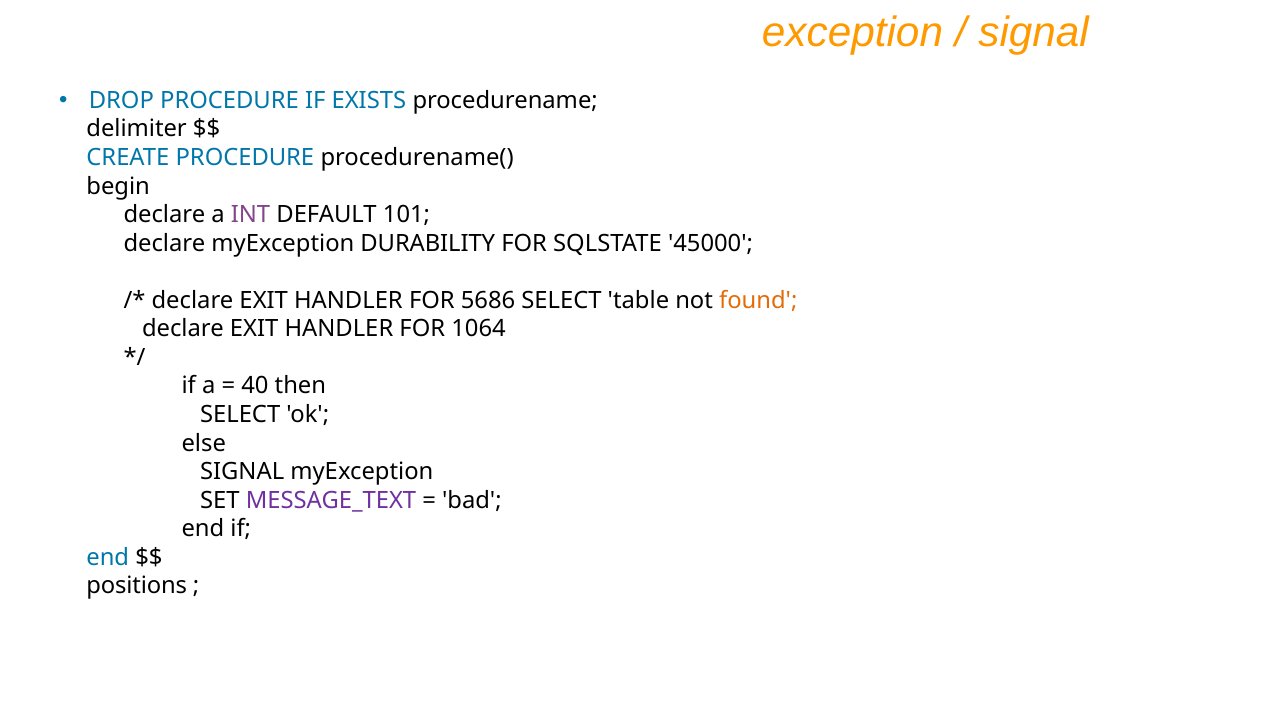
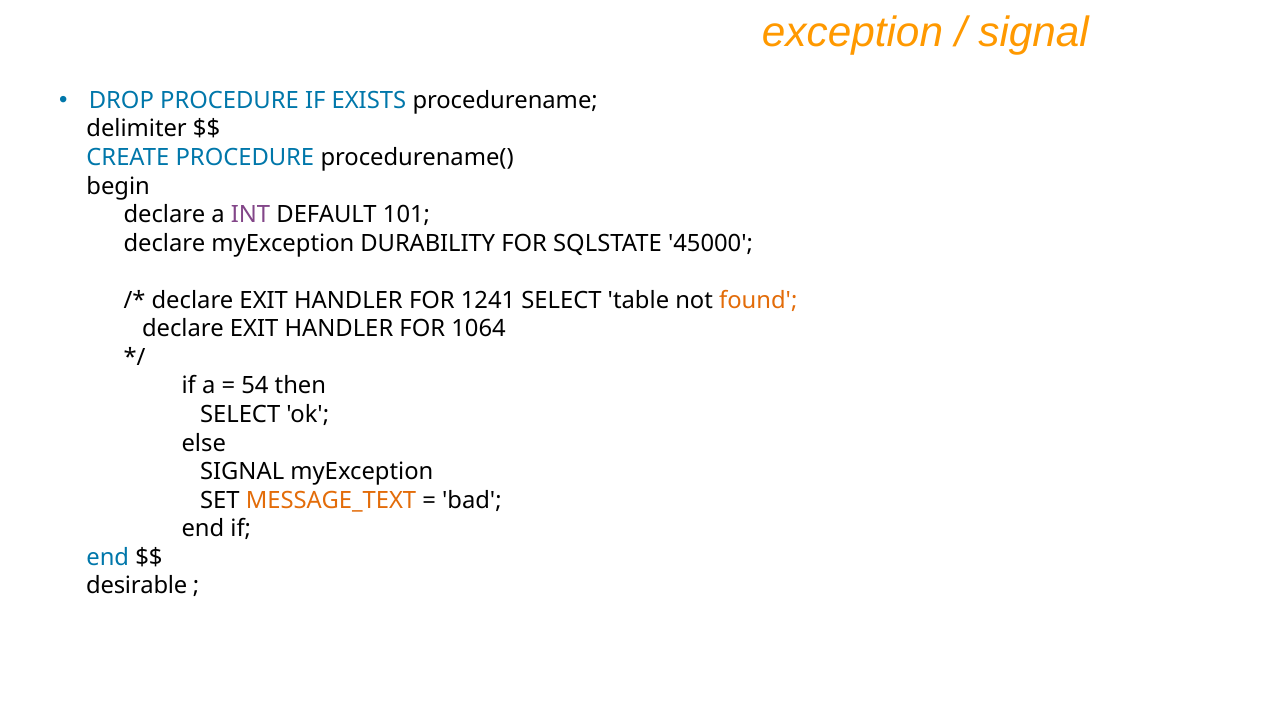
5686: 5686 -> 1241
40: 40 -> 54
MESSAGE_TEXT colour: purple -> orange
positions: positions -> desirable
